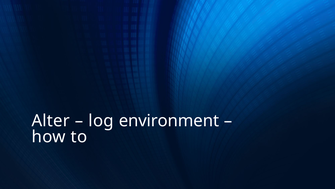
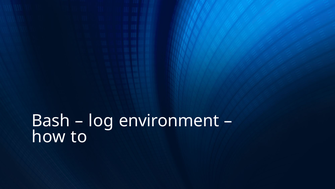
Alter: Alter -> Bash
